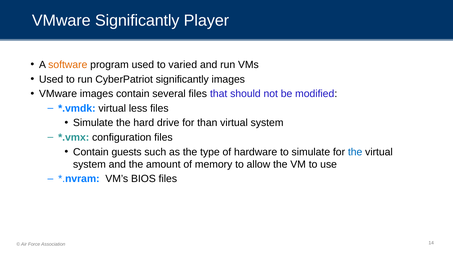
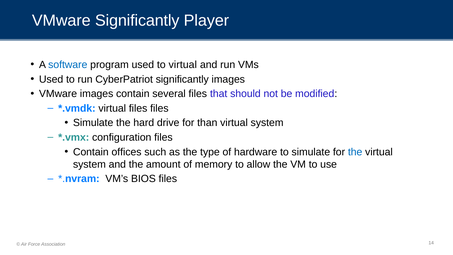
software colour: orange -> blue
to varied: varied -> virtual
virtual less: less -> files
guests: guests -> offices
